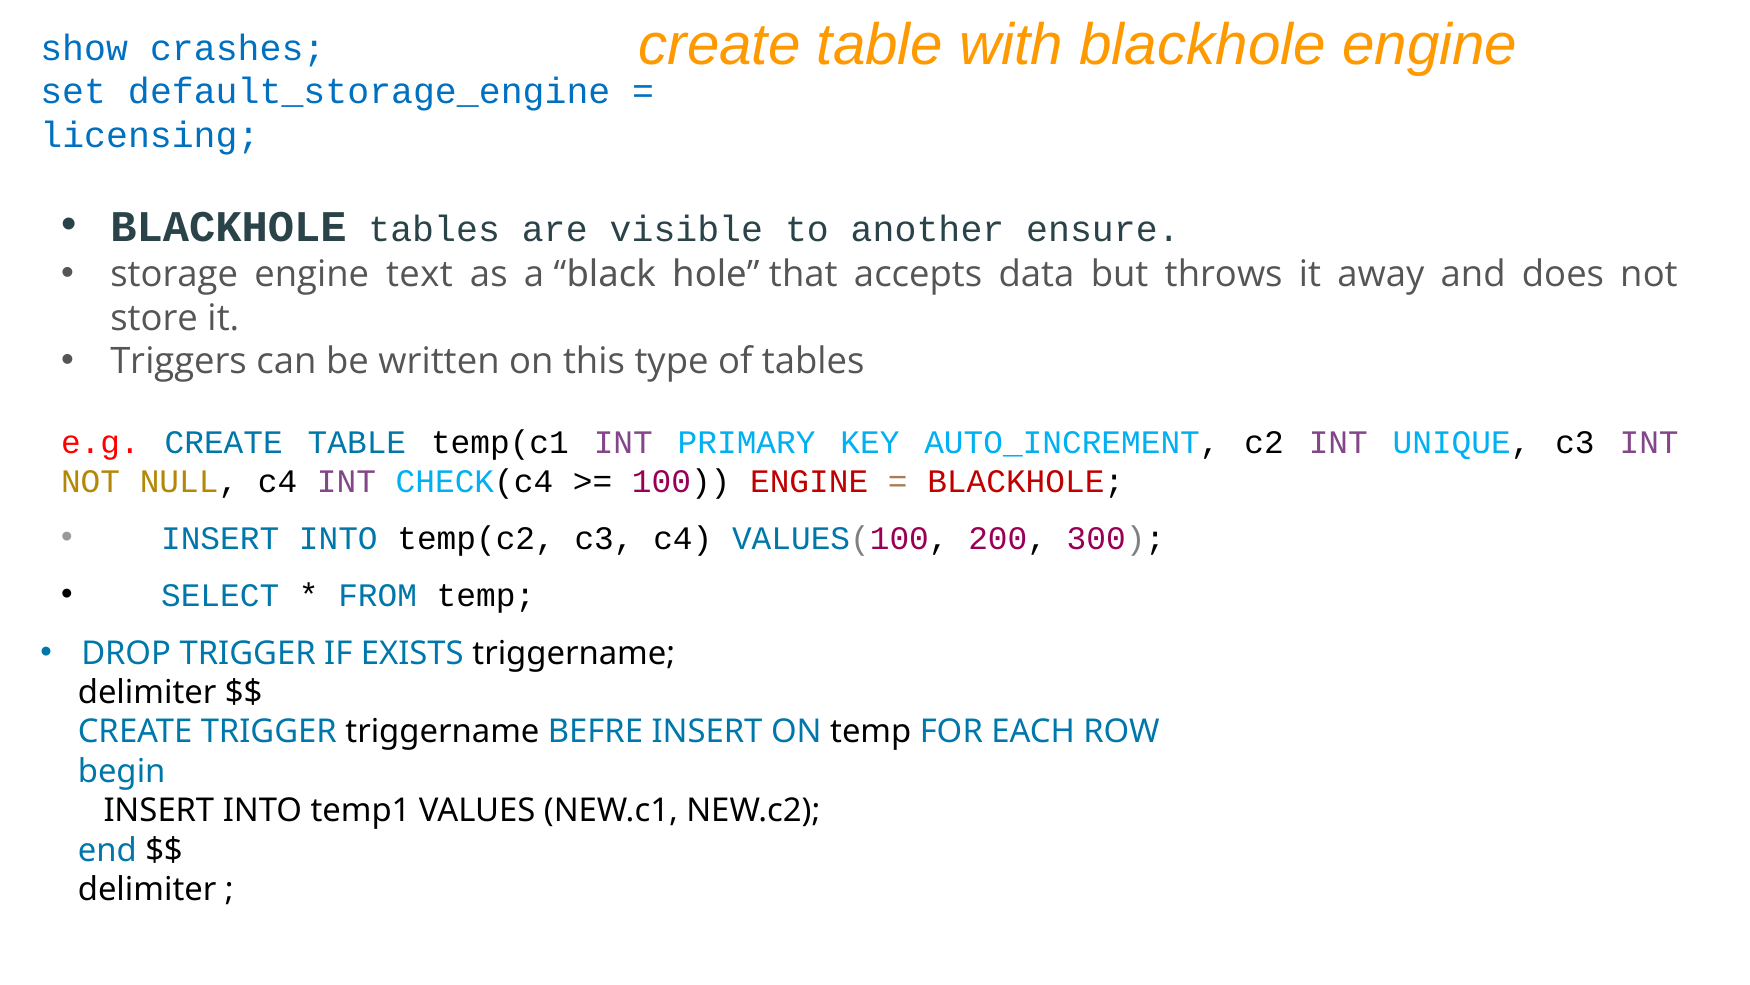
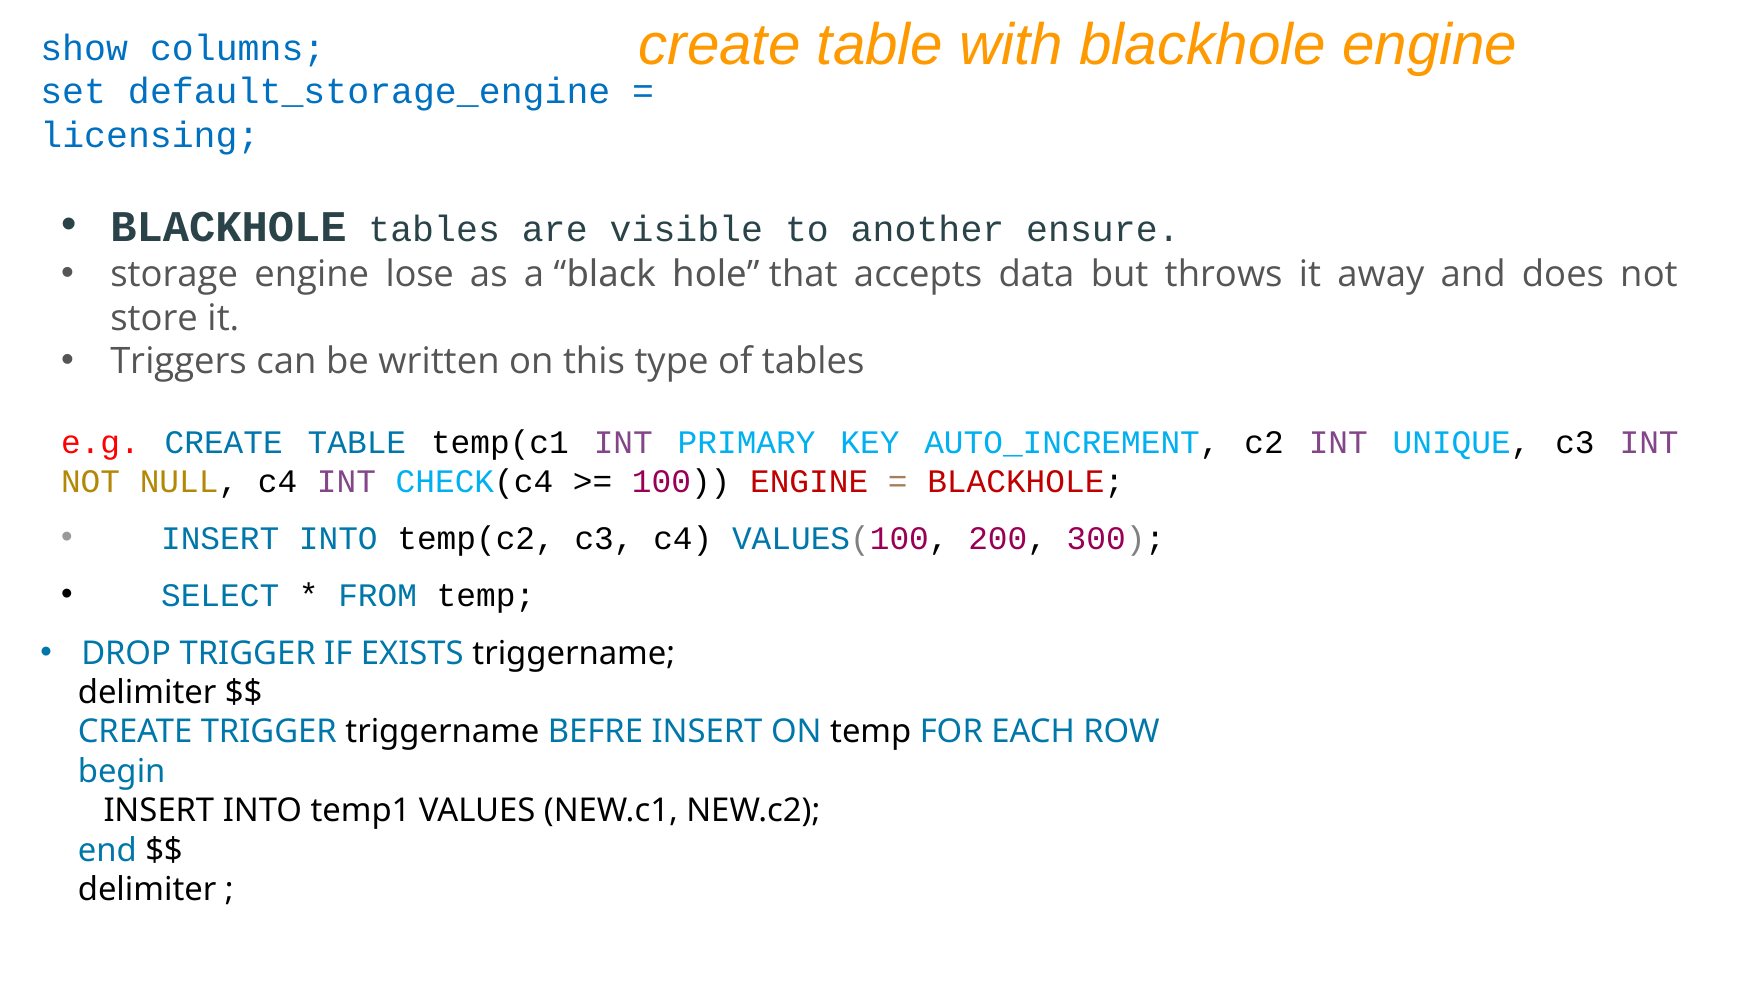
crashes: crashes -> columns
text: text -> lose
